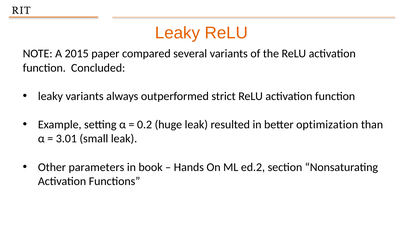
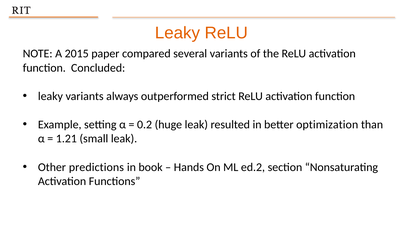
3.01: 3.01 -> 1.21
parameters: parameters -> predictions
